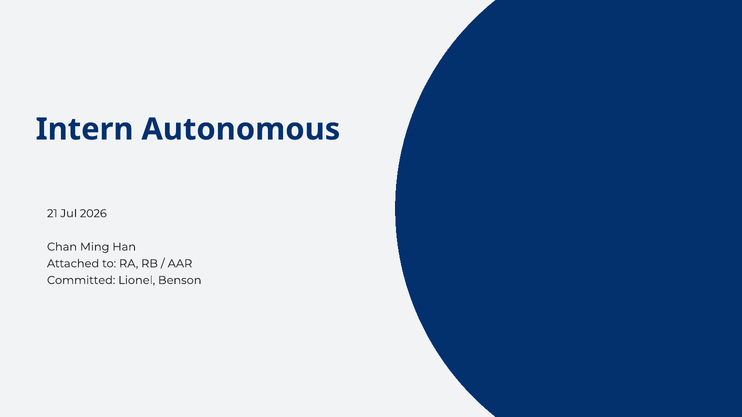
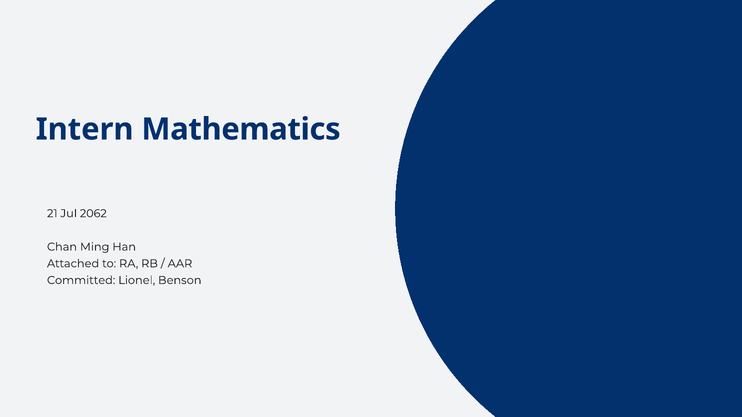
Autonomous: Autonomous -> Mathematics
2026: 2026 -> 2062
